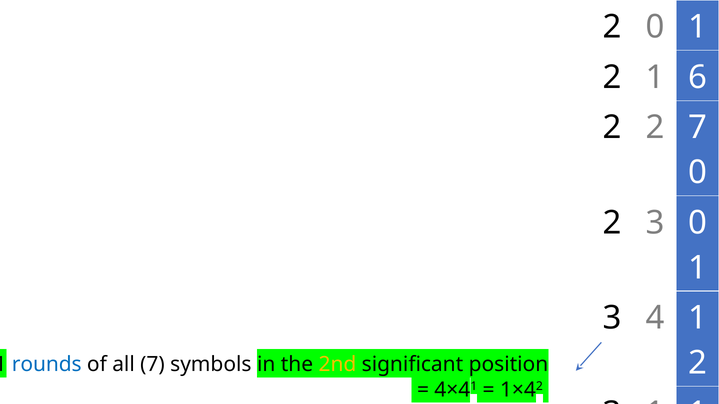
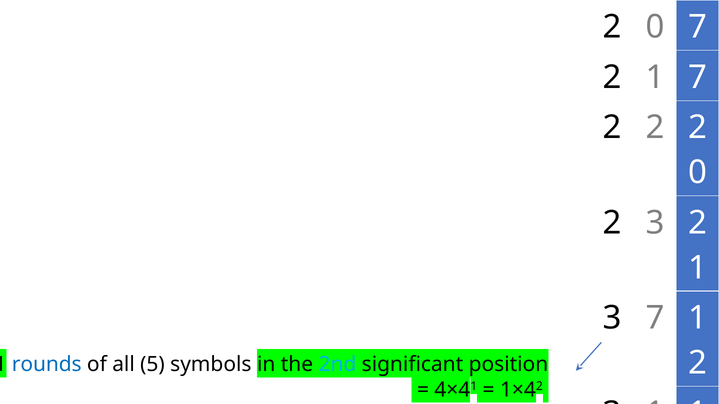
2 0 1: 1 -> 7
2 1 6: 6 -> 7
2 2 7: 7 -> 2
2 3 0: 0 -> 2
3 4: 4 -> 7
all 7: 7 -> 5
2nd colour: yellow -> light blue
